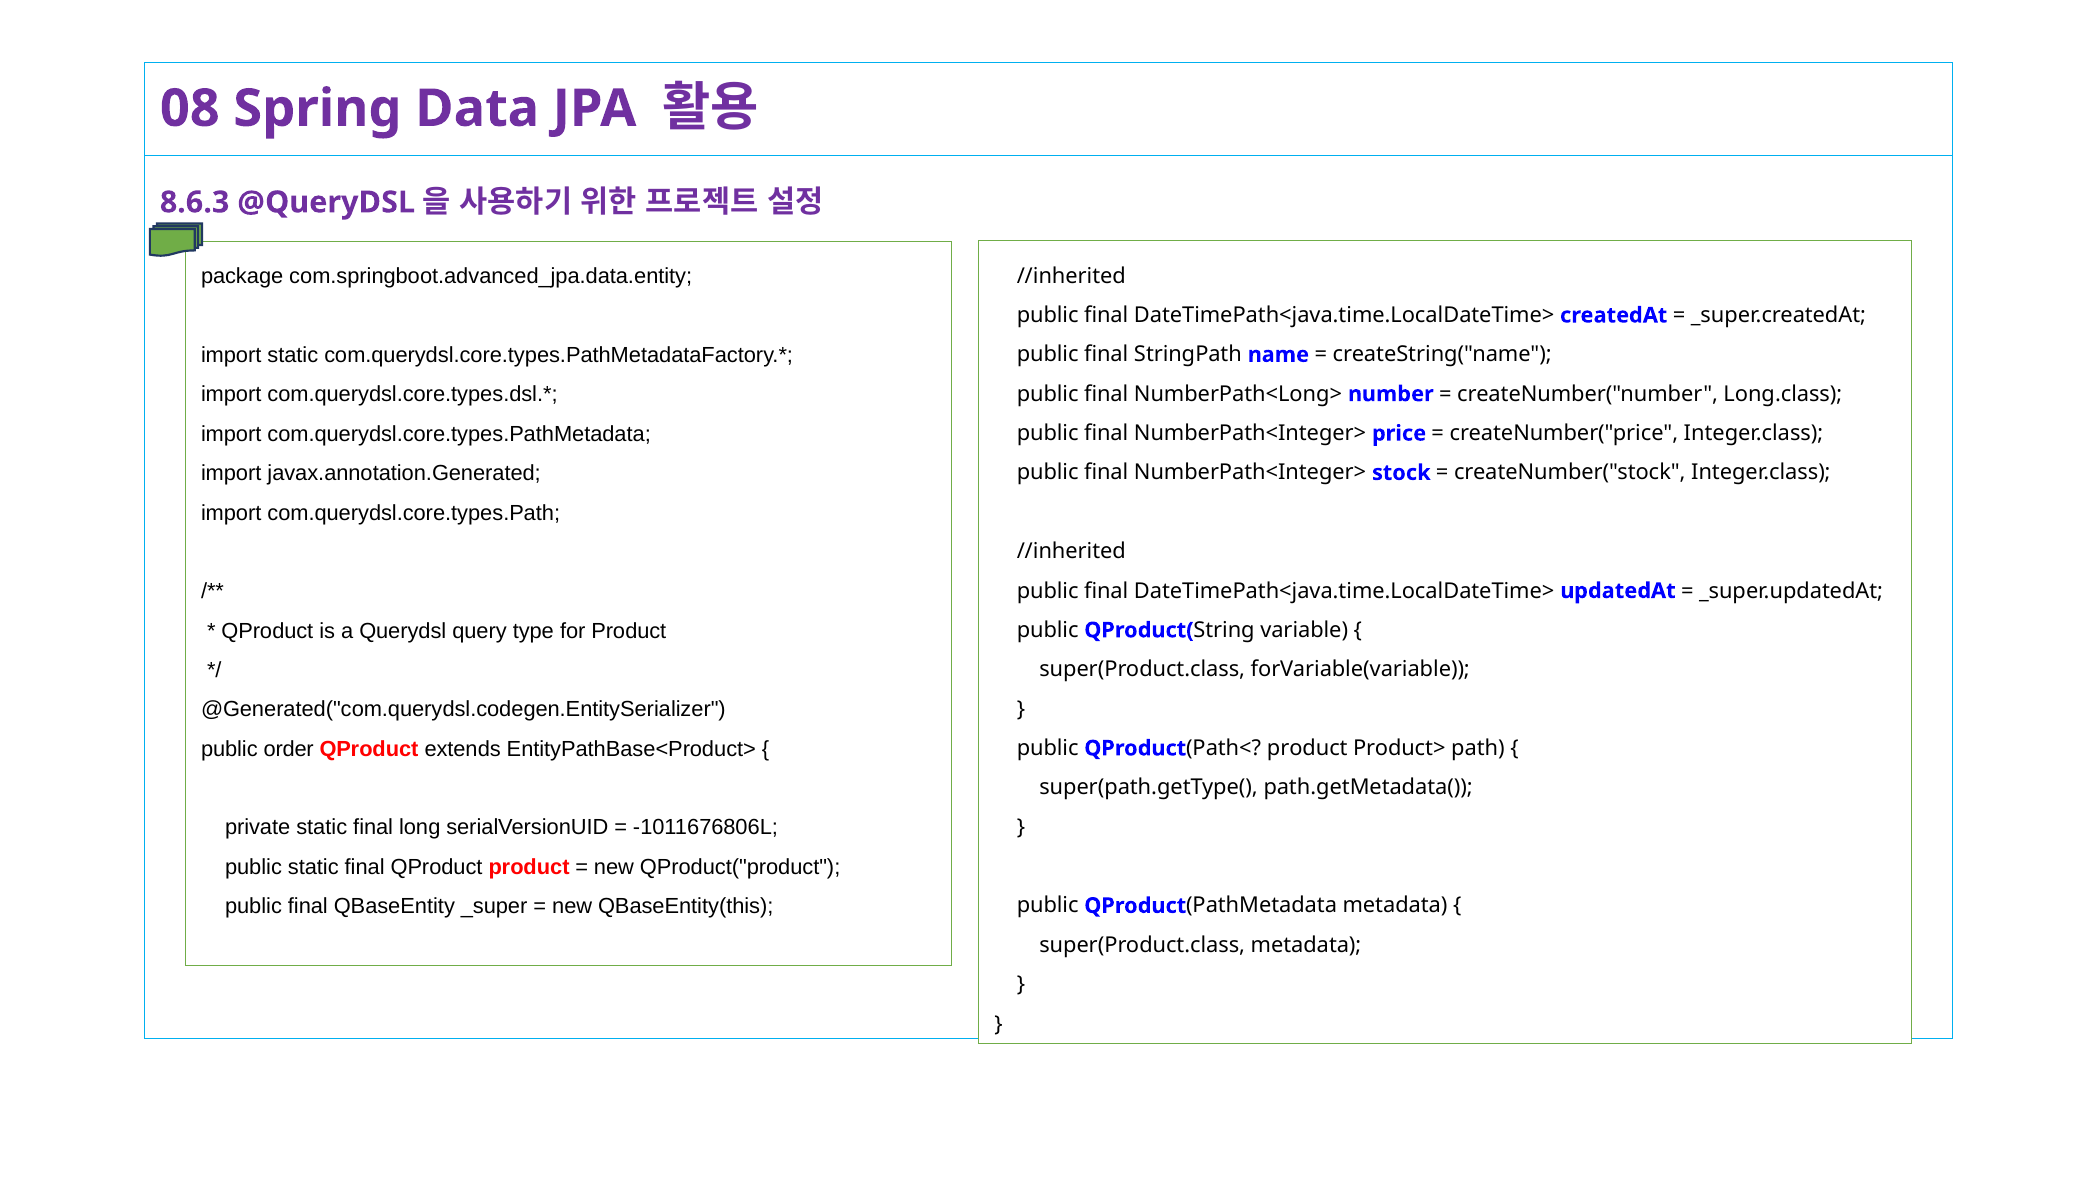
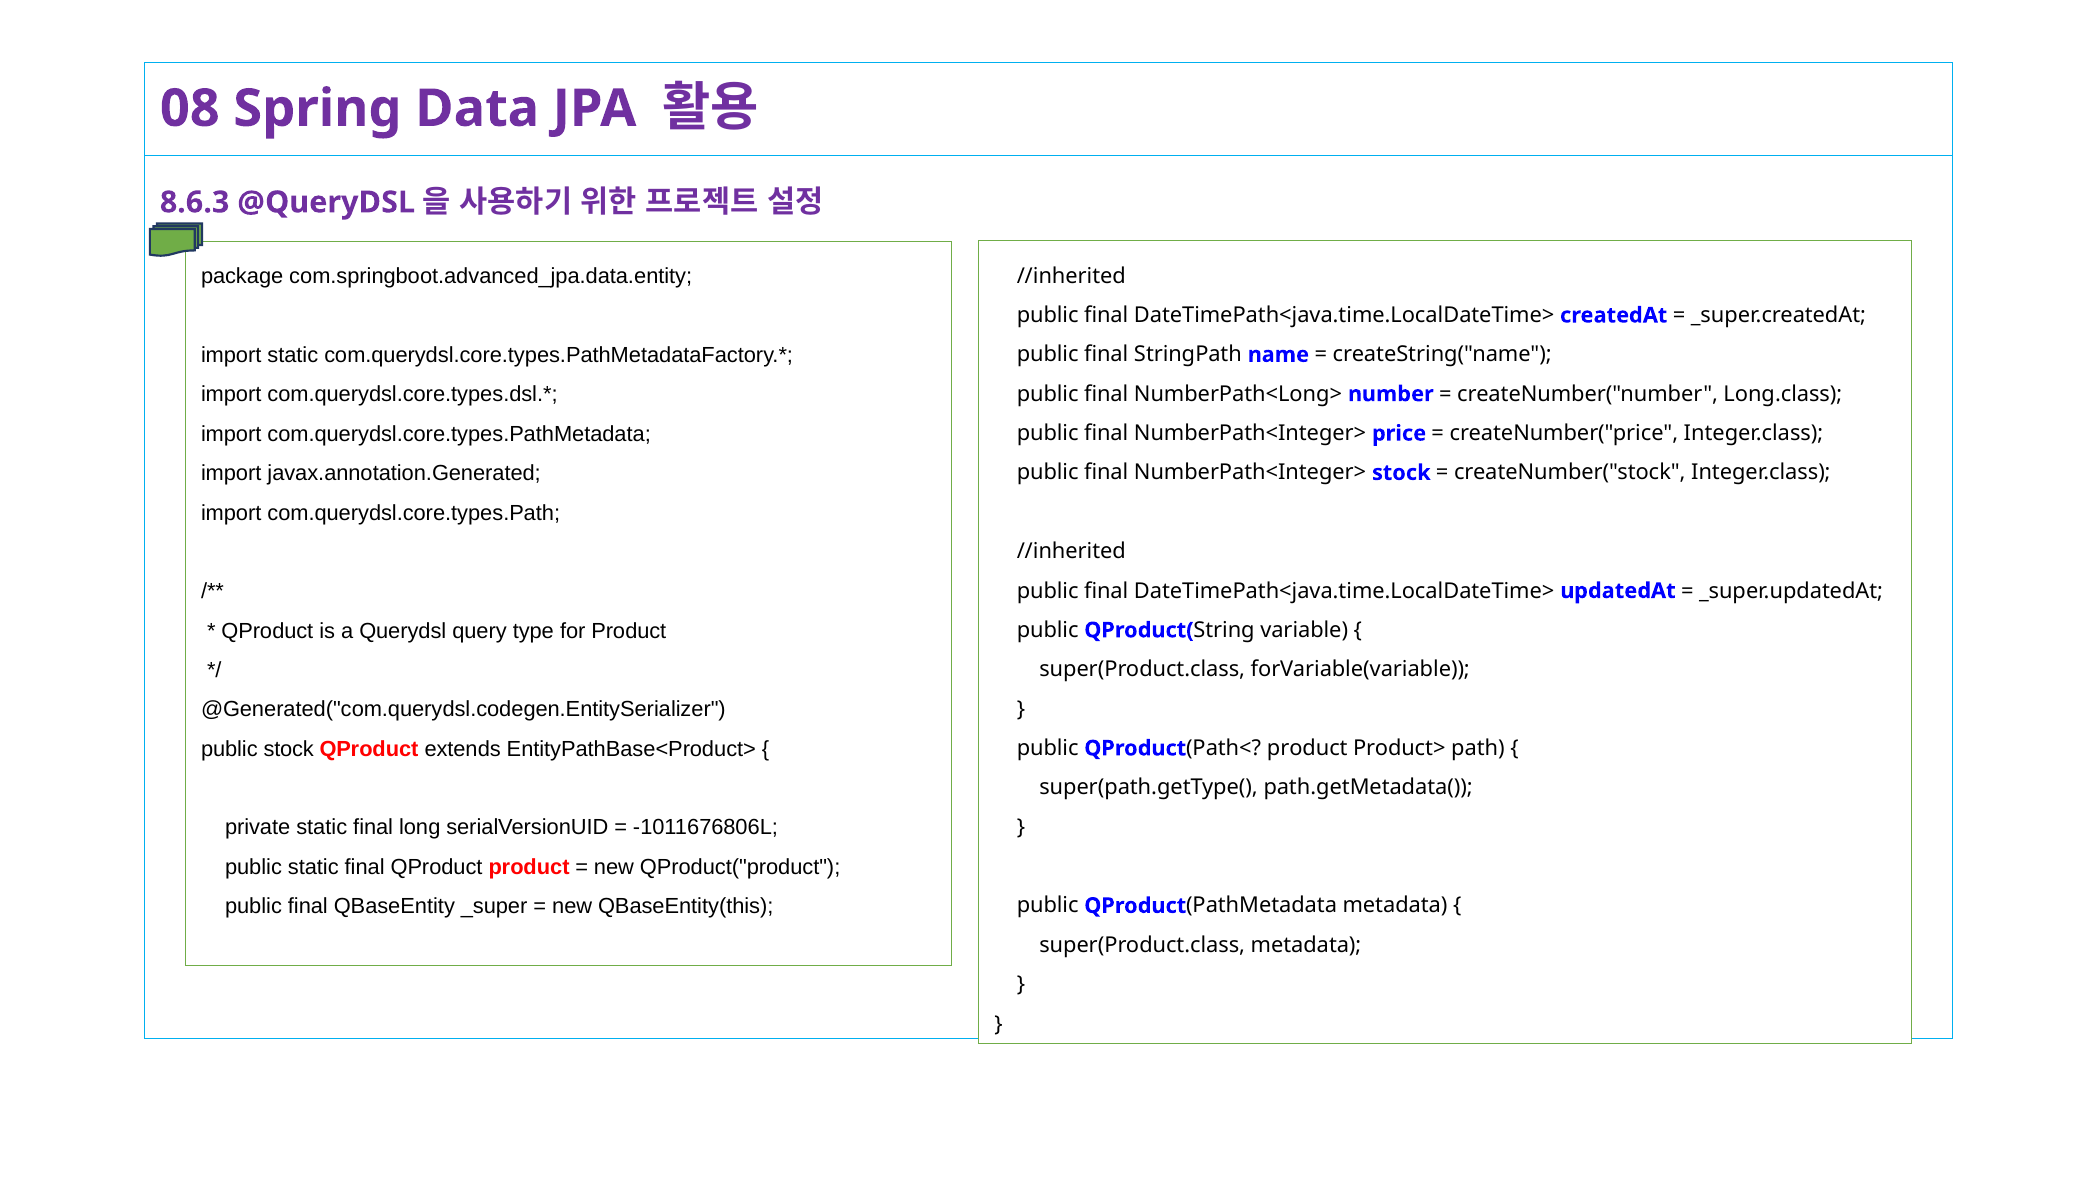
public order: order -> stock
